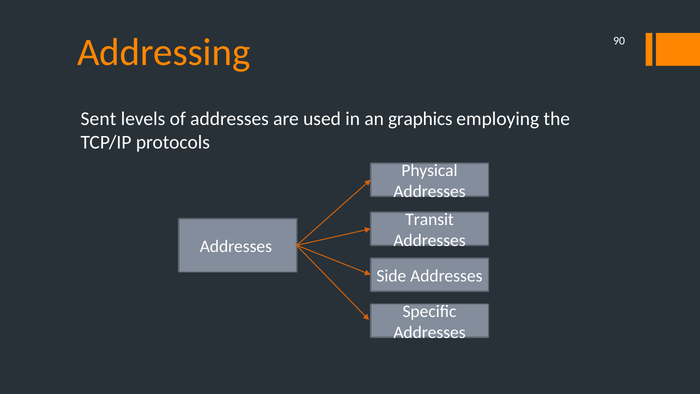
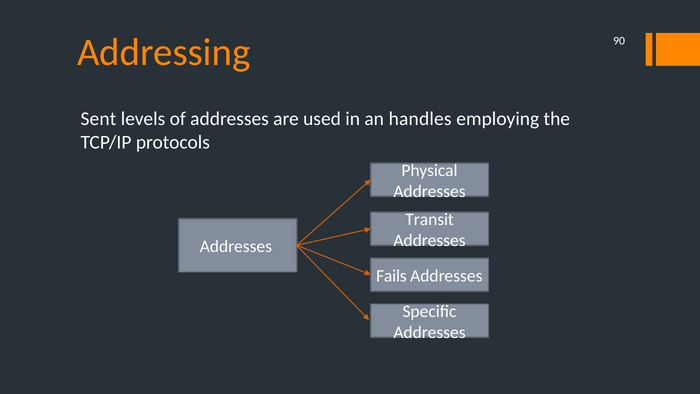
graphics: graphics -> handles
Side: Side -> Fails
